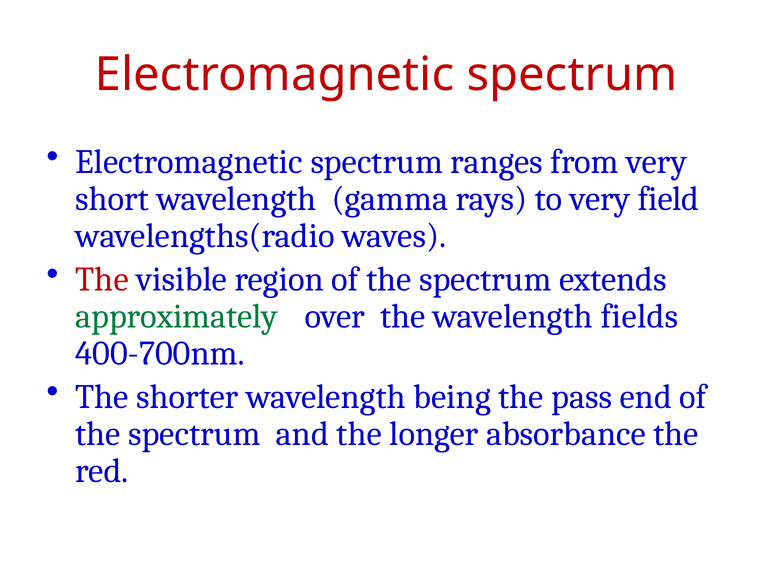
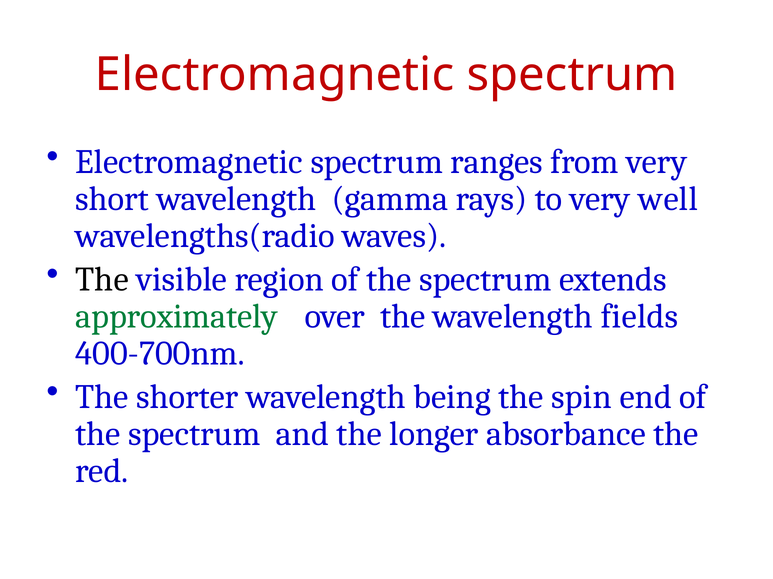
field: field -> well
The at (102, 280) colour: red -> black
pass: pass -> spin
